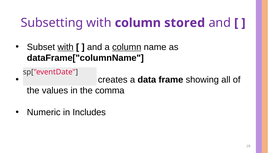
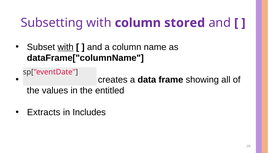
column at (127, 47) underline: present -> none
comma: comma -> entitled
Numeric: Numeric -> Extracts
